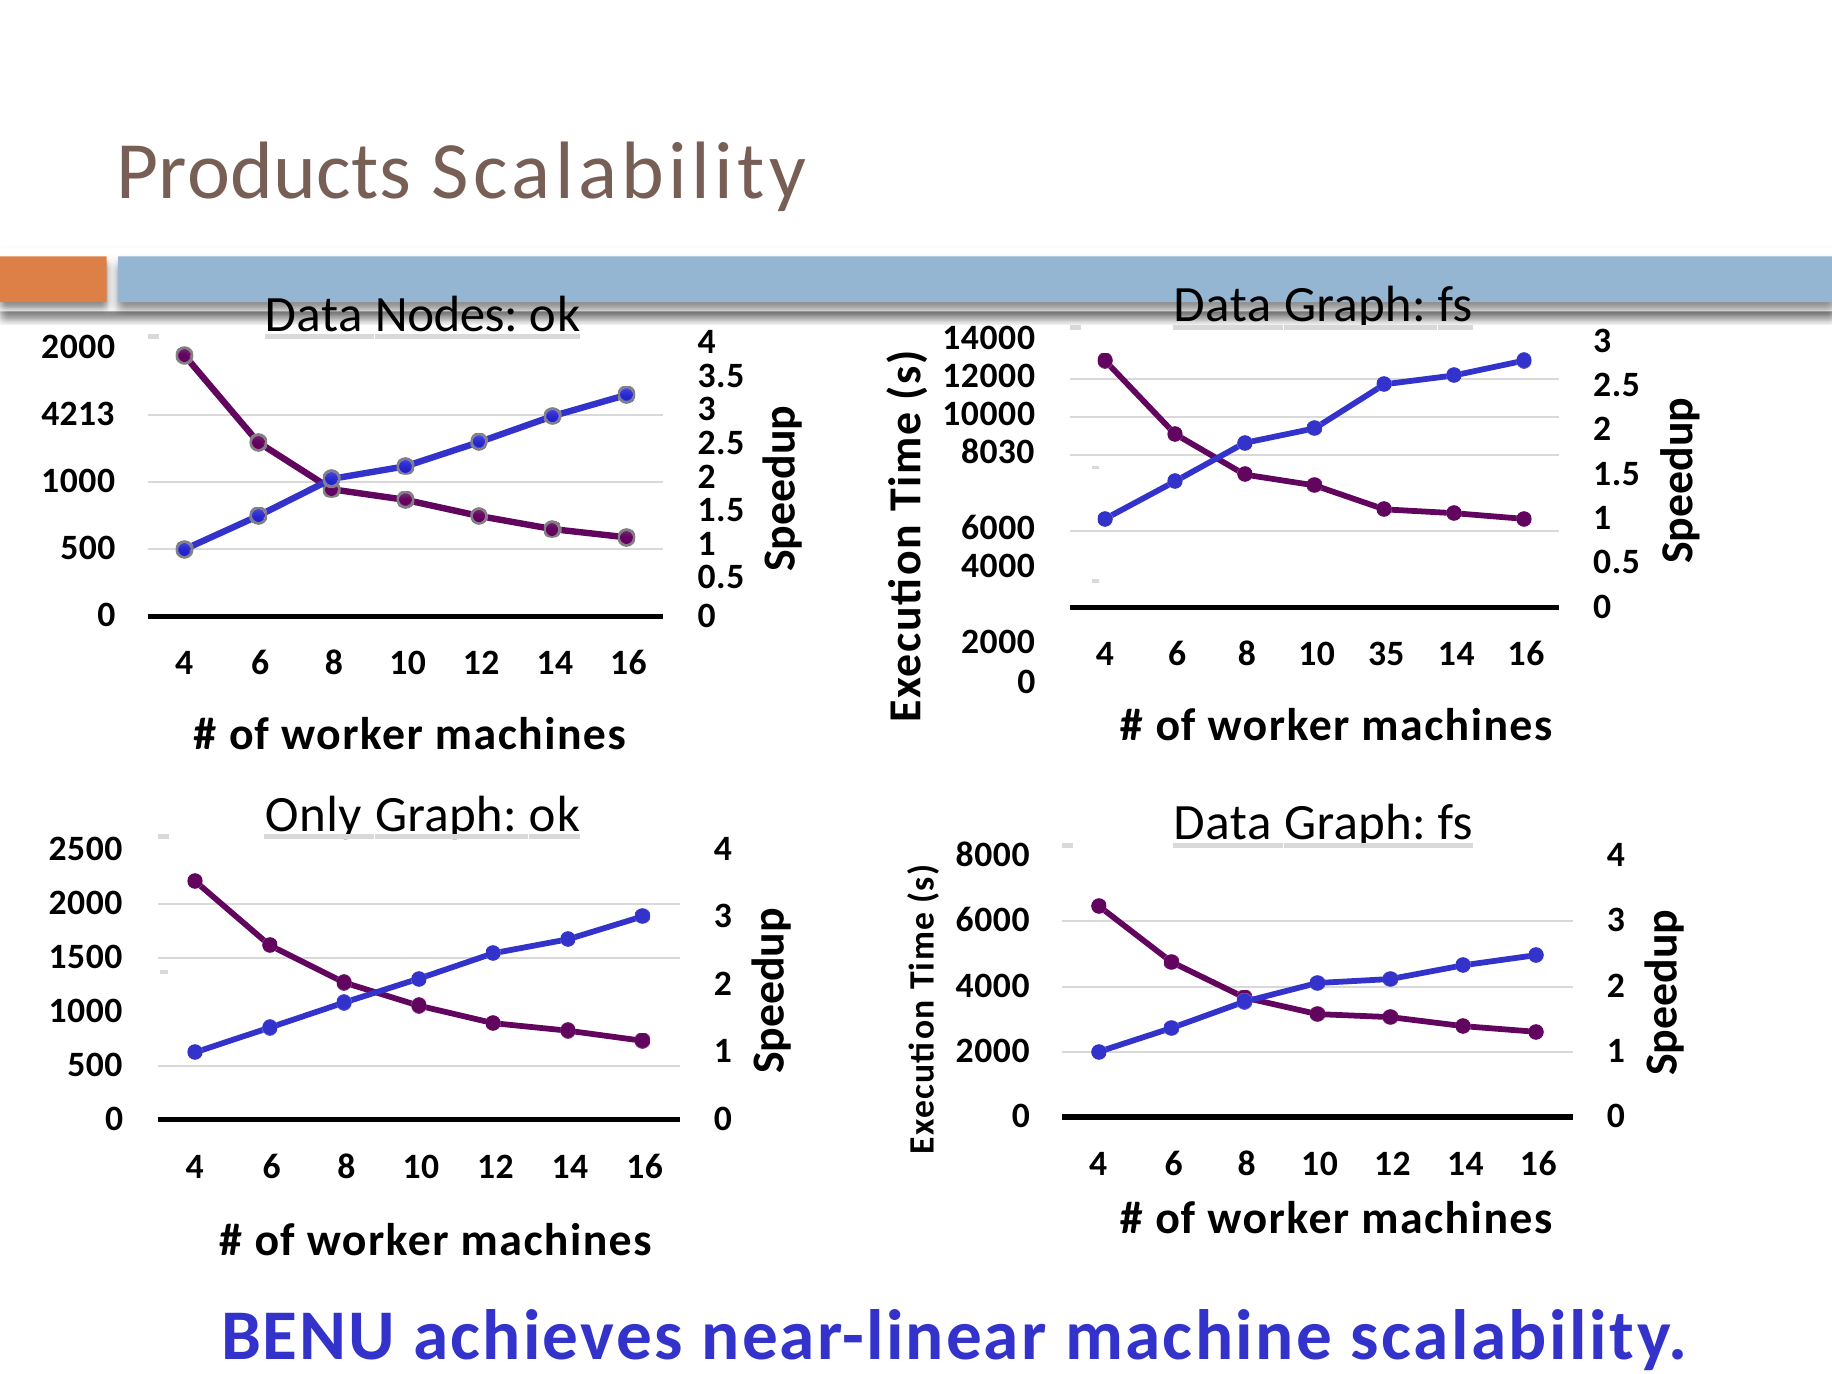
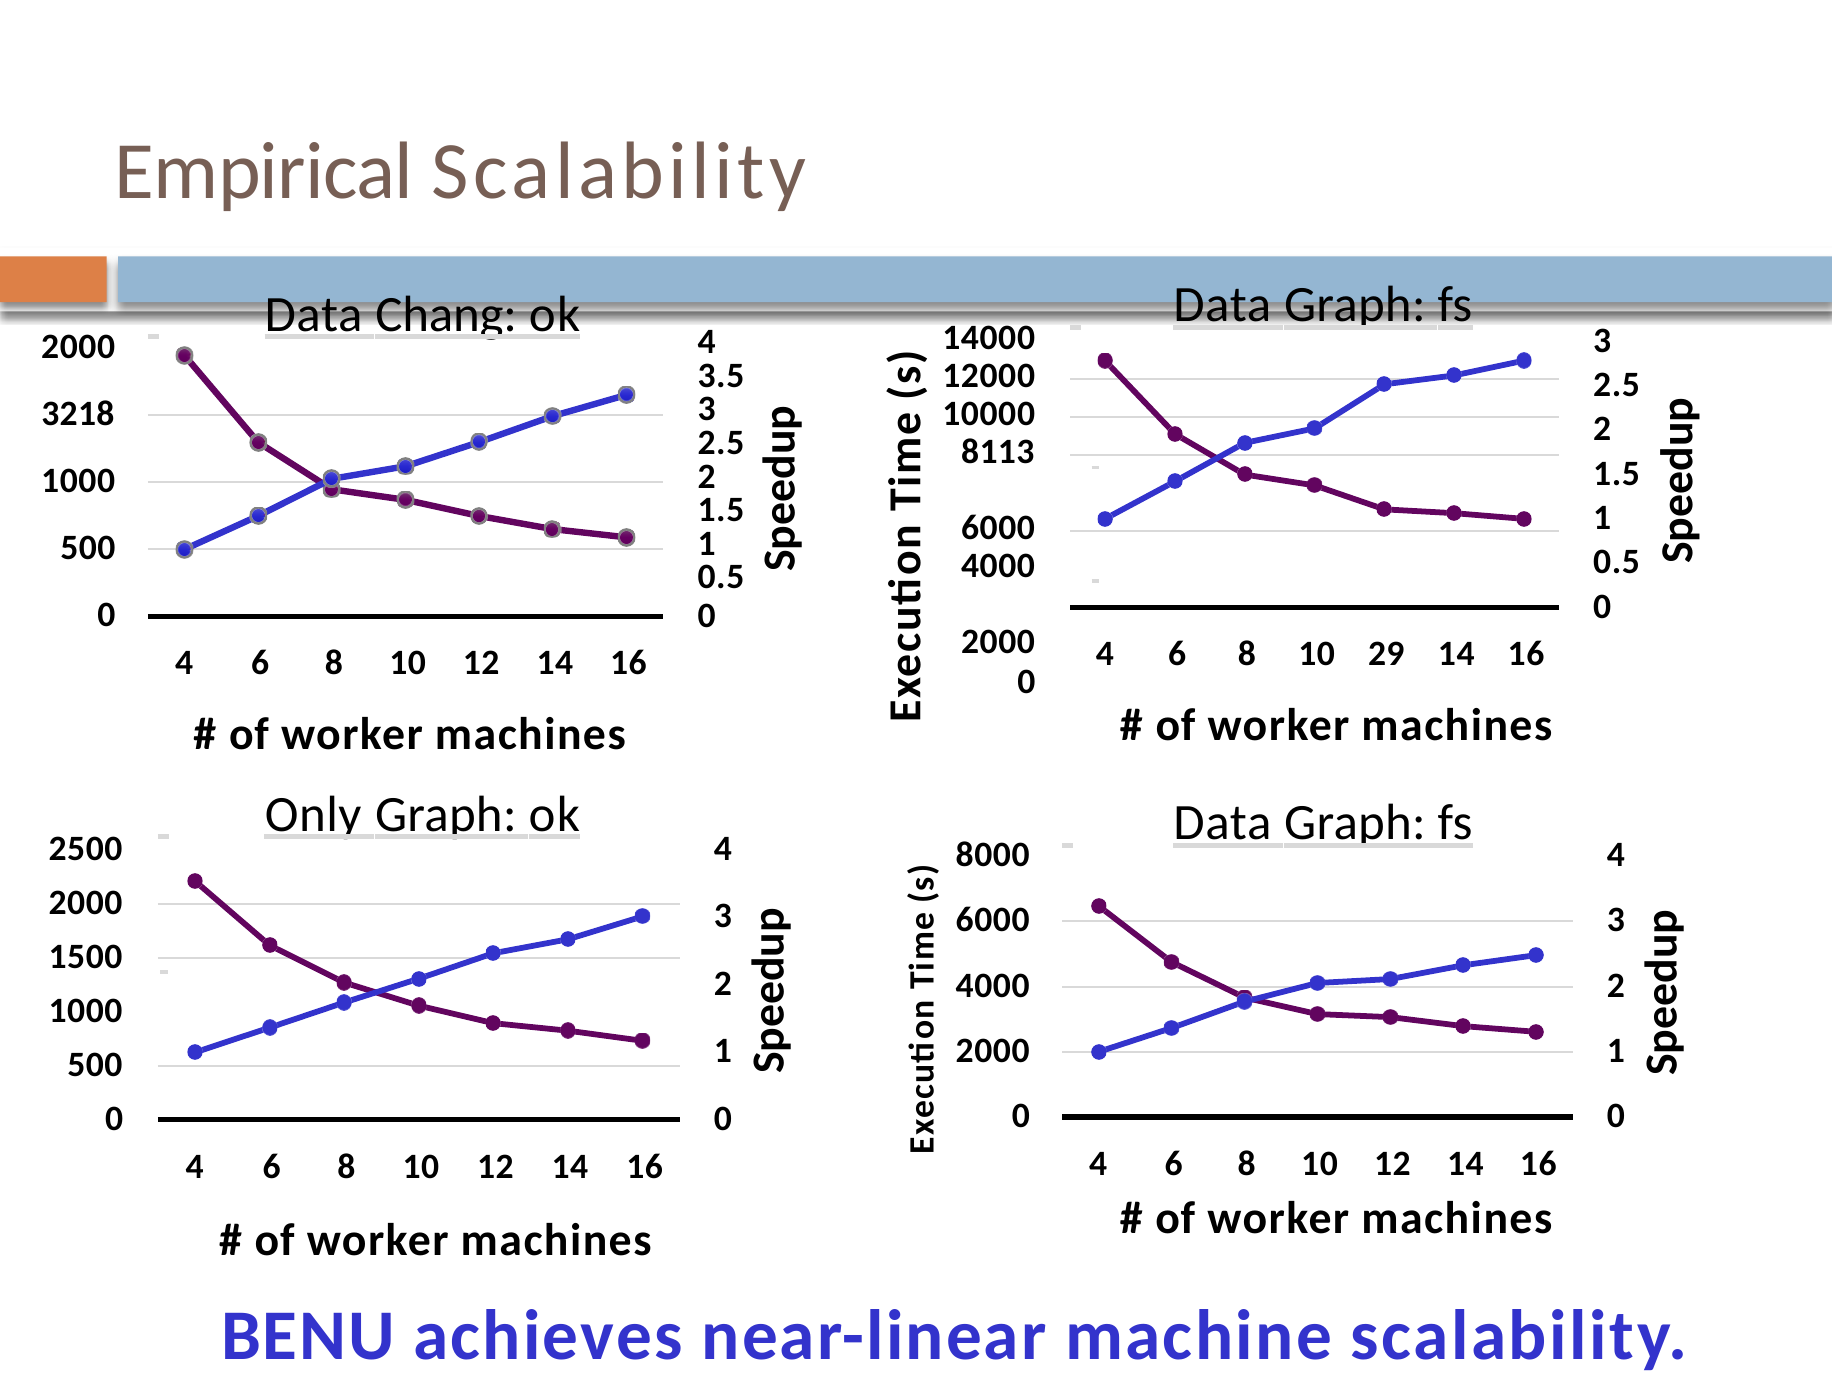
Products: Products -> Empirical
Nodes: Nodes -> Chang
4213: 4213 -> 3218
8030: 8030 -> 8113
35: 35 -> 29
